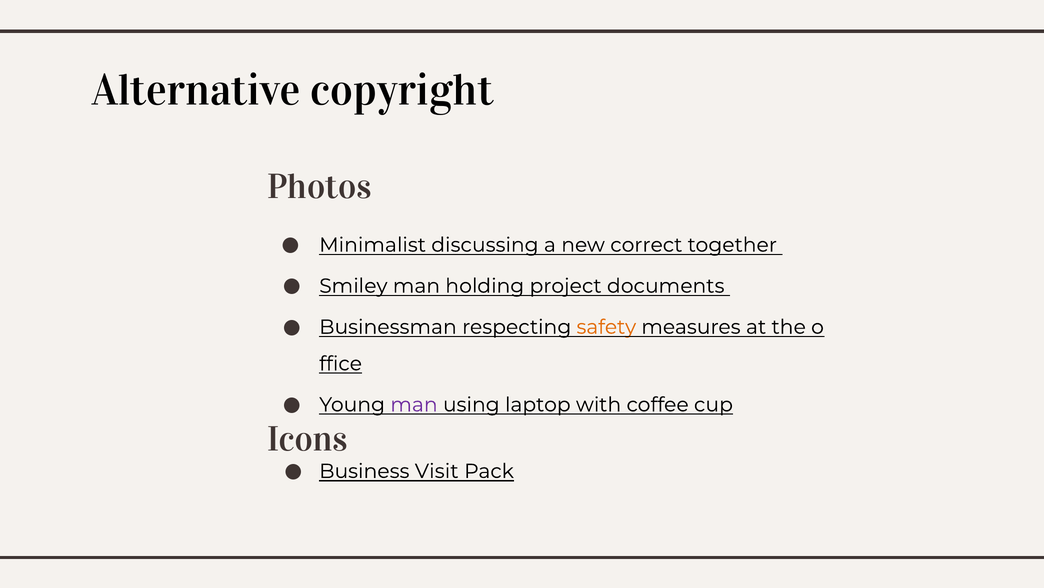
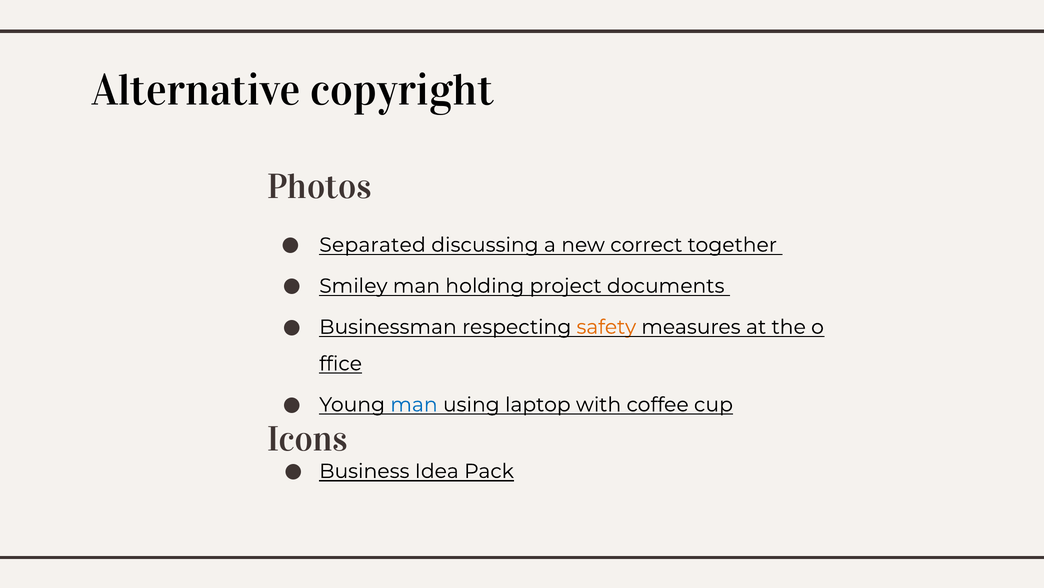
Minimalist: Minimalist -> Separated
man at (414, 404) colour: purple -> blue
Visit: Visit -> Idea
